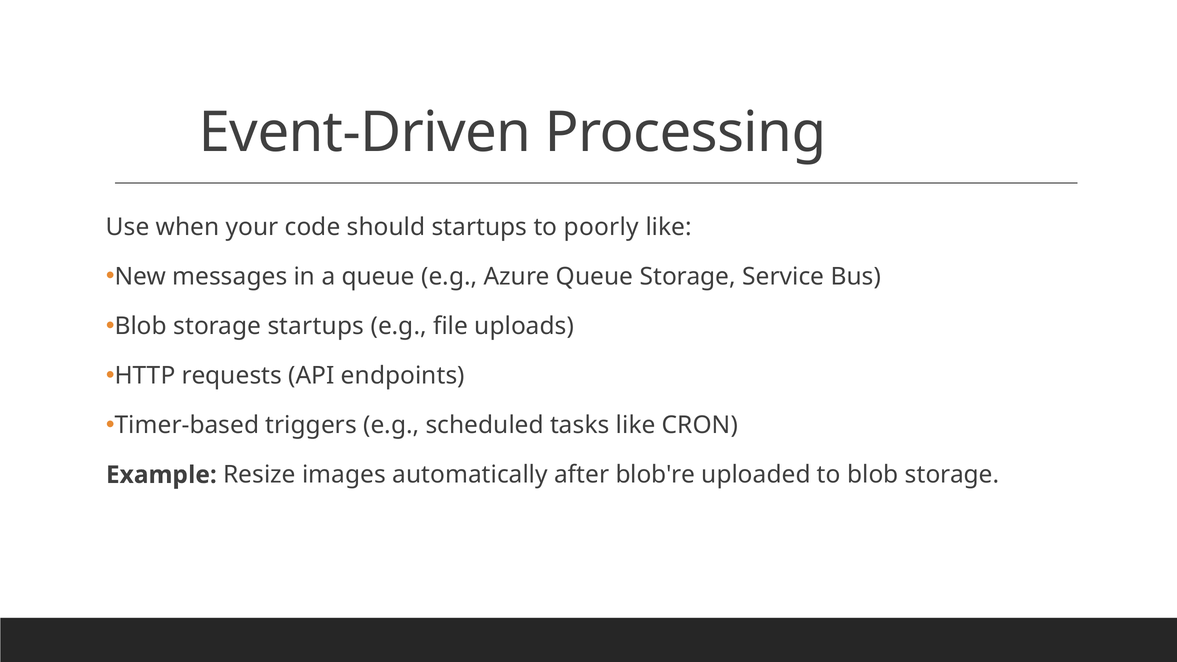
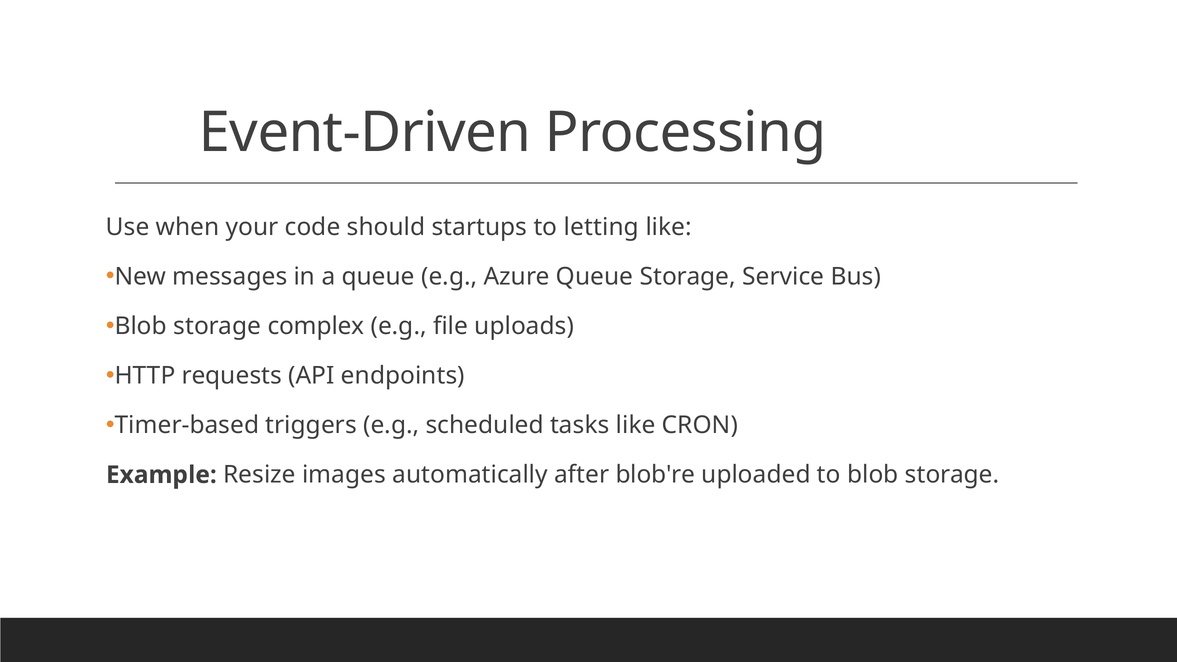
poorly: poorly -> letting
storage startups: startups -> complex
